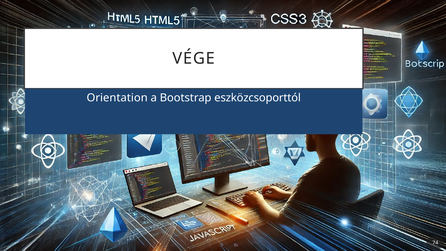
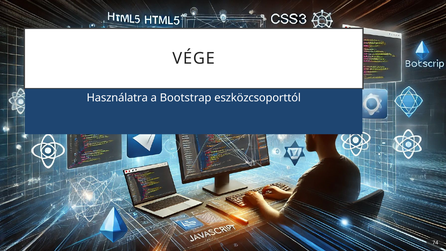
Orientation: Orientation -> Használatra
